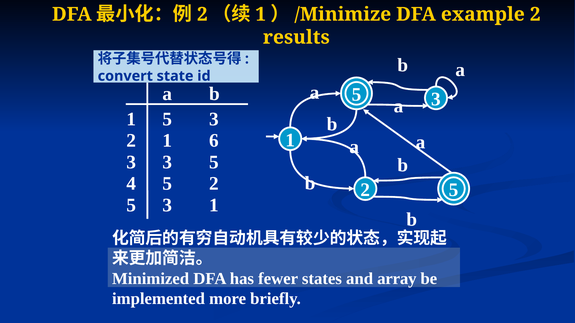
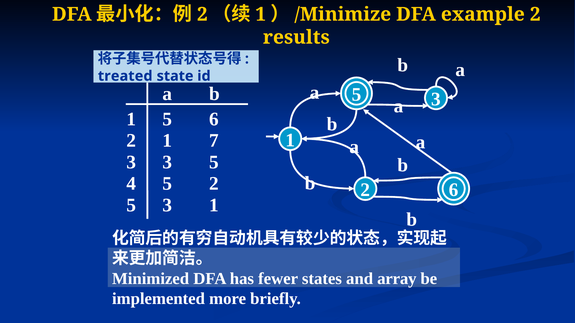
convert: convert -> treated
3 at (214, 119): 3 -> 6
6: 6 -> 7
2 5: 5 -> 6
